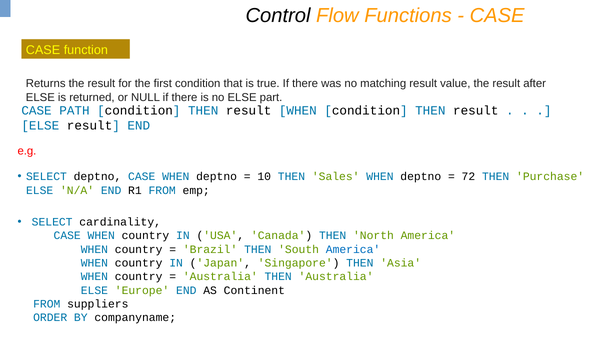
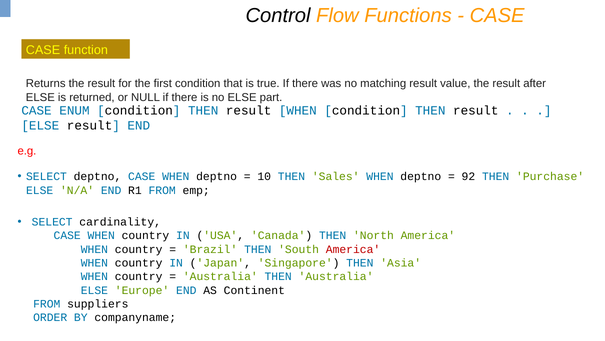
PATH: PATH -> ENUM
72: 72 -> 92
America at (353, 249) colour: blue -> red
